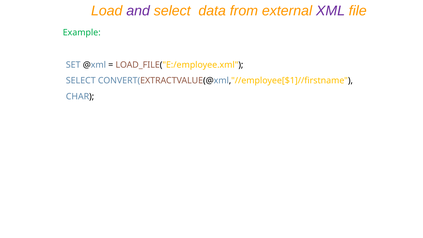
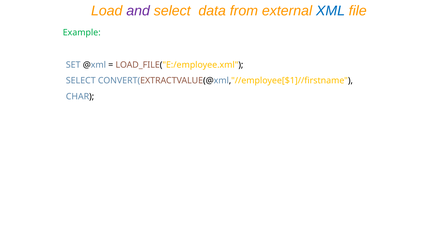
XML colour: purple -> blue
